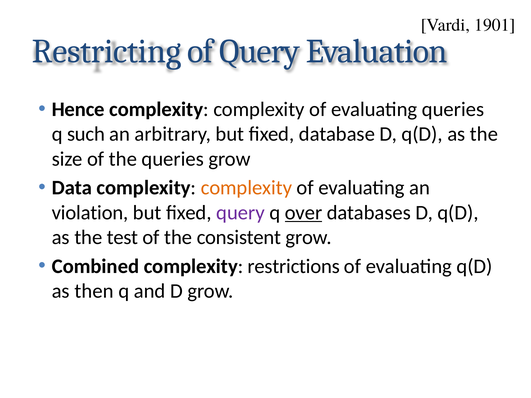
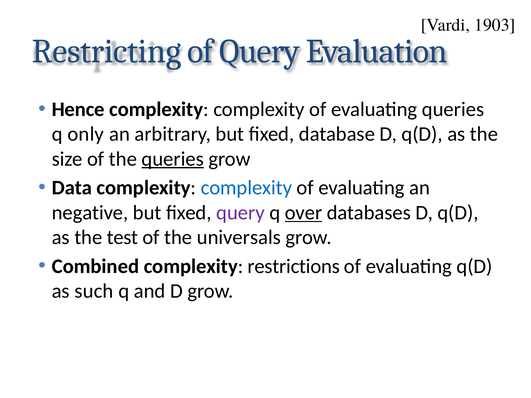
1901: 1901 -> 1903
such: such -> only
queries at (173, 159) underline: none -> present
complexity at (246, 188) colour: orange -> blue
violation: violation -> negative
consistent: consistent -> universals
then: then -> such
